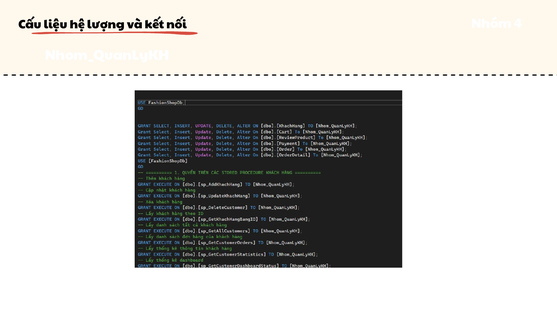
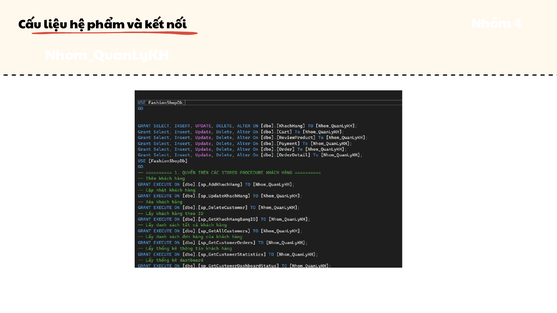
lượng: lượng -> phẩm
